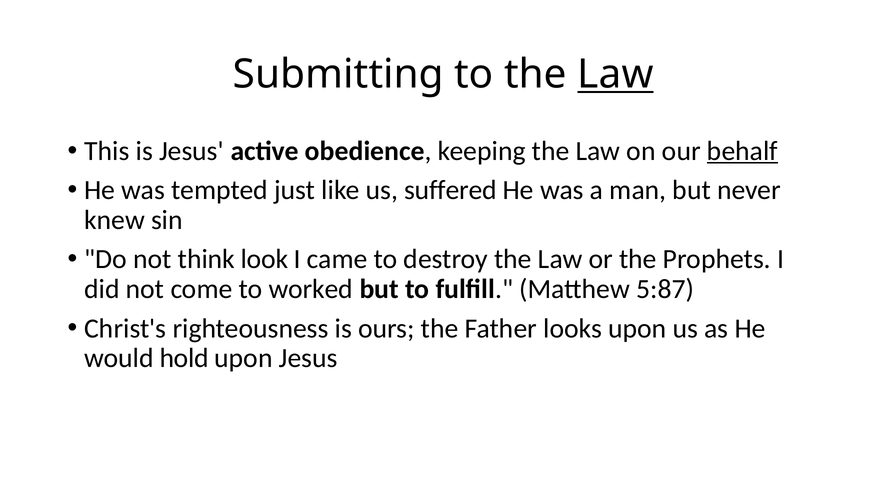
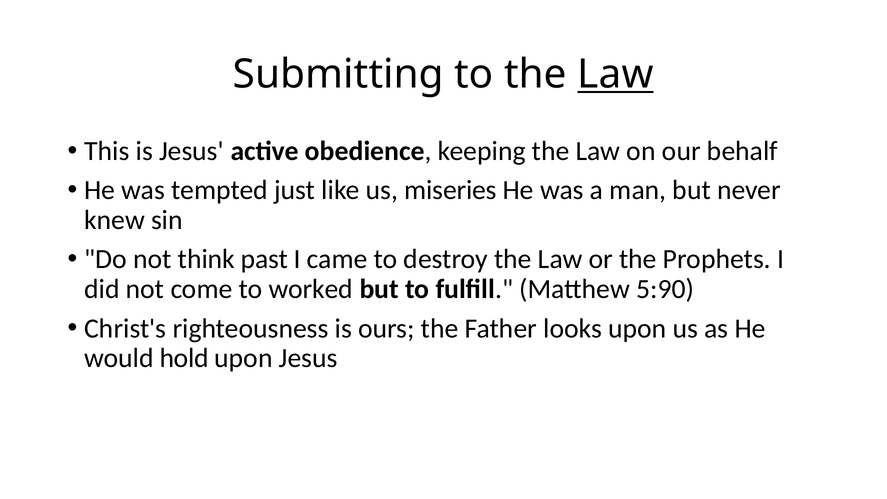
behalf underline: present -> none
suffered: suffered -> miseries
look: look -> past
5:87: 5:87 -> 5:90
